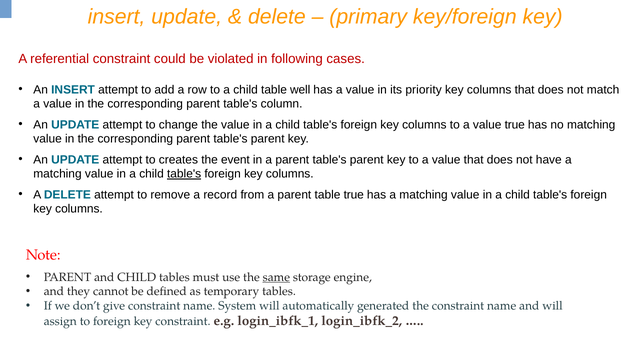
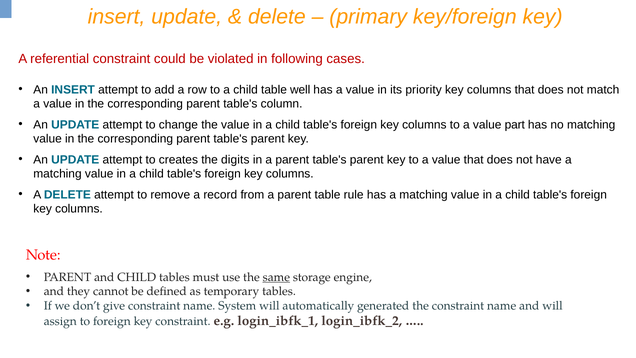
value true: true -> part
event: event -> digits
table's at (184, 174) underline: present -> none
table true: true -> rule
